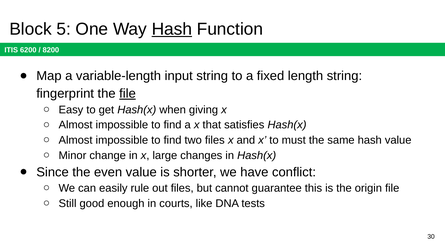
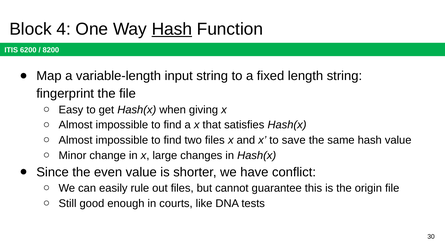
5: 5 -> 4
file at (128, 94) underline: present -> none
must: must -> save
